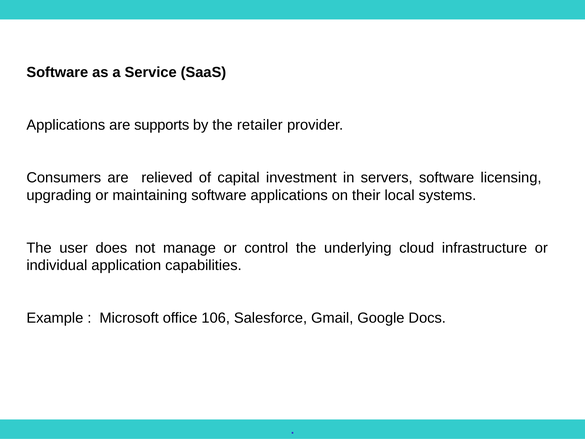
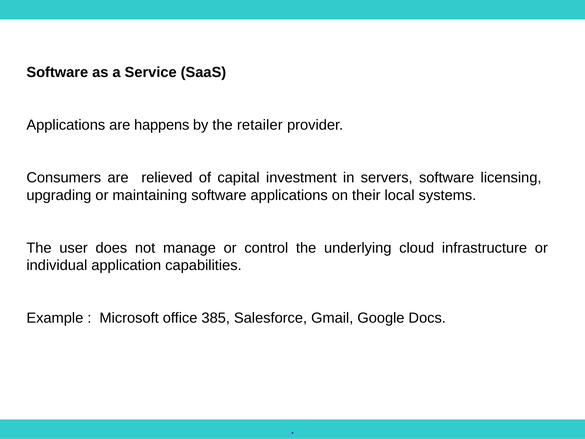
supports: supports -> happens
106: 106 -> 385
